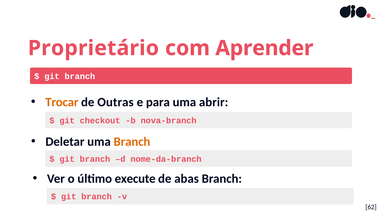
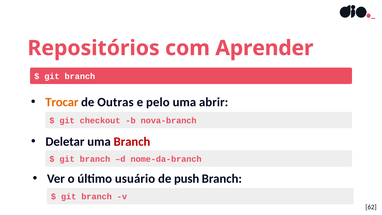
Proprietário: Proprietário -> Repositórios
para: para -> pelo
Branch at (132, 142) colour: orange -> red
execute: execute -> usuário
abas: abas -> push
